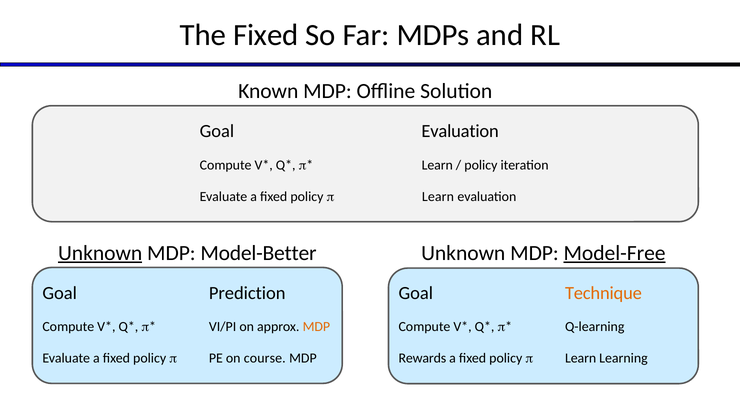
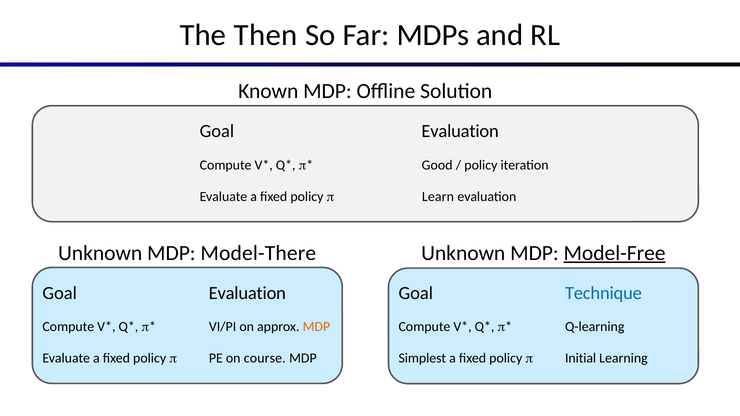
The Fixed: Fixed -> Then
Learn at (437, 165): Learn -> Good
Unknown at (100, 253) underline: present -> none
Model-Better: Model-Better -> Model-There
Prediction at (247, 293): Prediction -> Evaluation
Technique colour: orange -> blue
Rewards: Rewards -> Simplest
Learn at (581, 359): Learn -> Initial
